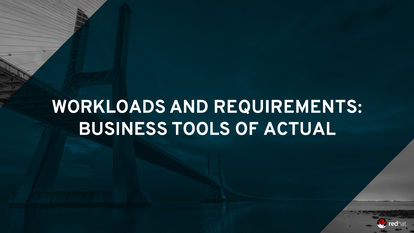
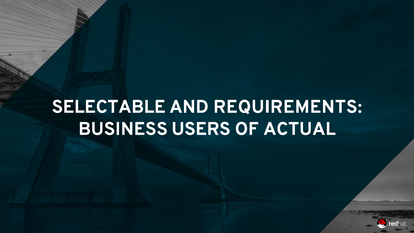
WORKLOADS: WORKLOADS -> SELECTABLE
TOOLS: TOOLS -> USERS
